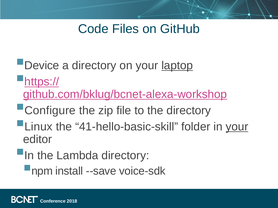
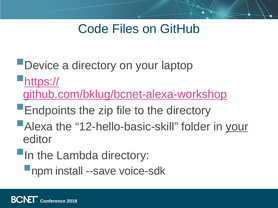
laptop underline: present -> none
Configure: Configure -> Endpoints
Linux: Linux -> Alexa
41-hello-basic-skill: 41-hello-basic-skill -> 12-hello-basic-skill
